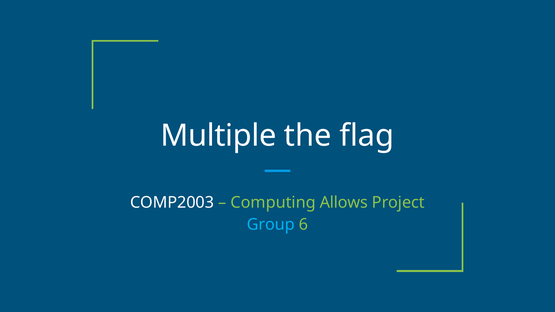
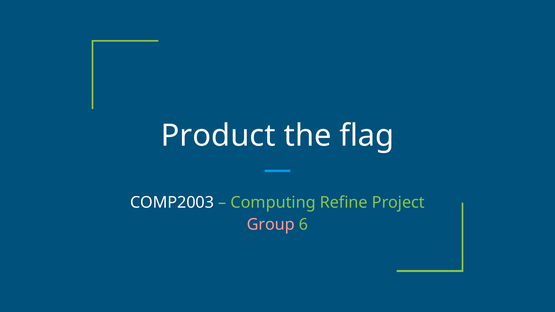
Multiple: Multiple -> Product
Allows: Allows -> Refine
Group colour: light blue -> pink
